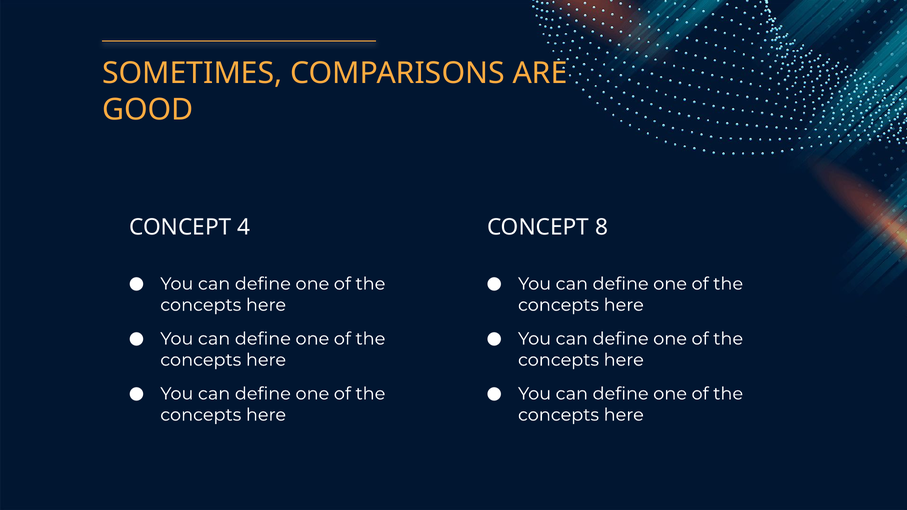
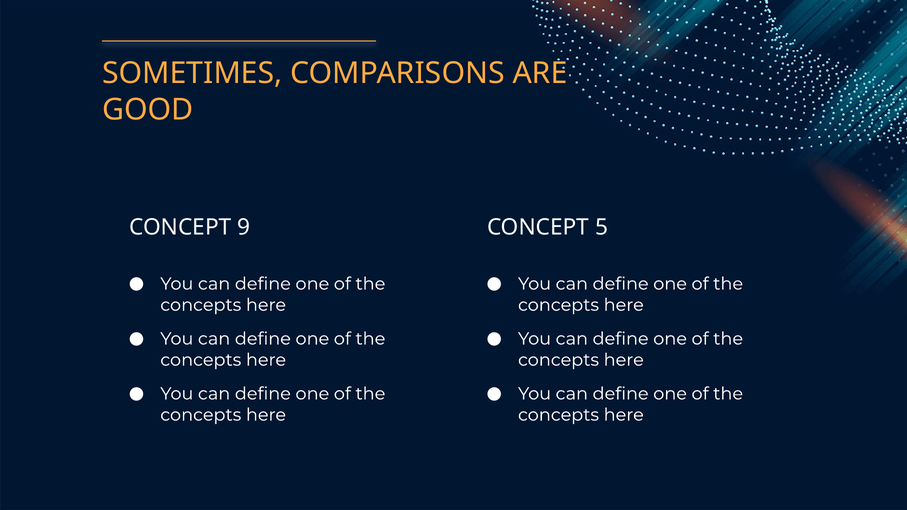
4: 4 -> 9
8: 8 -> 5
